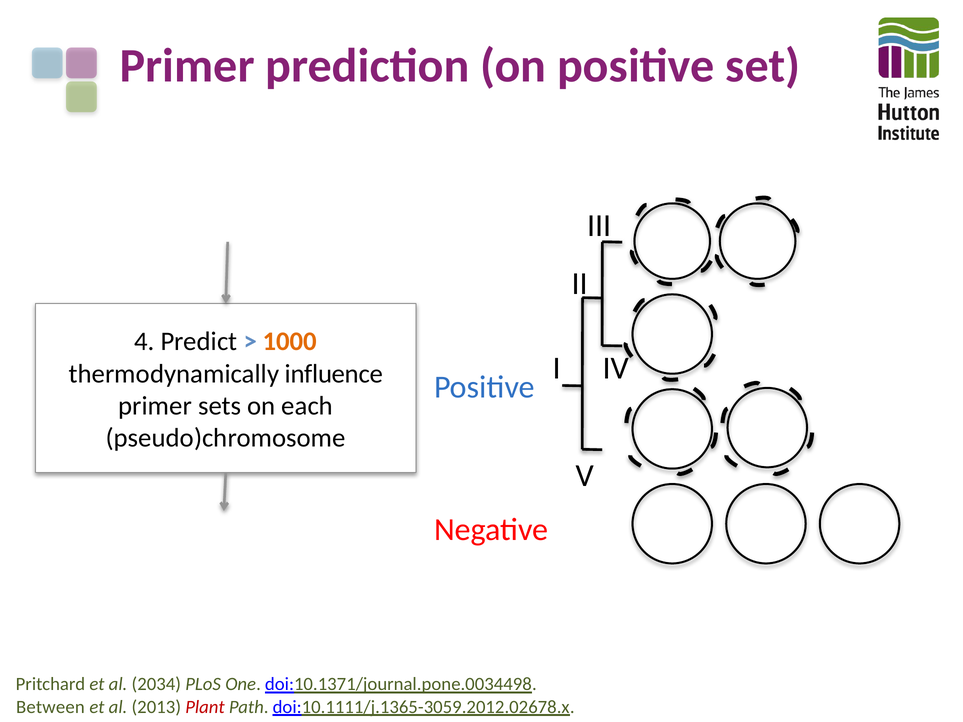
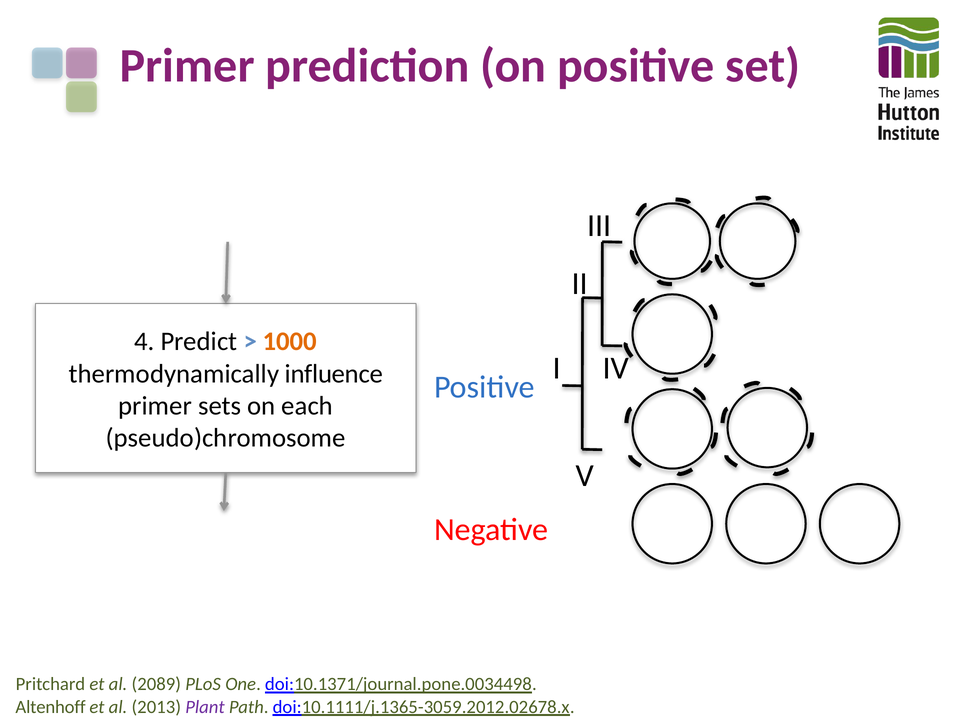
2034: 2034 -> 2089
Between: Between -> Altenhoff
Plant colour: red -> purple
